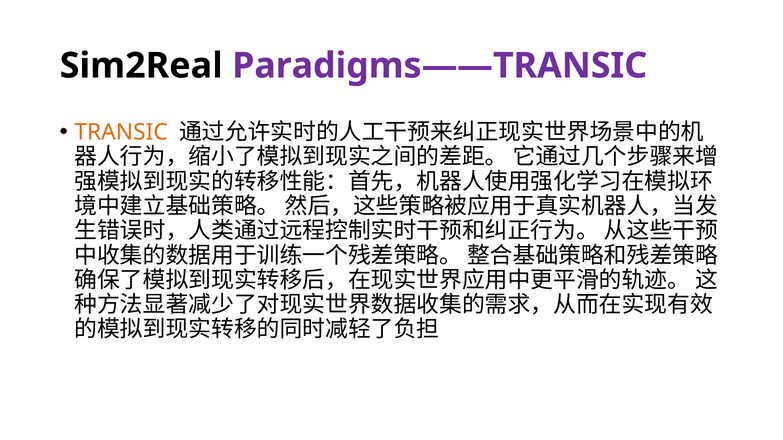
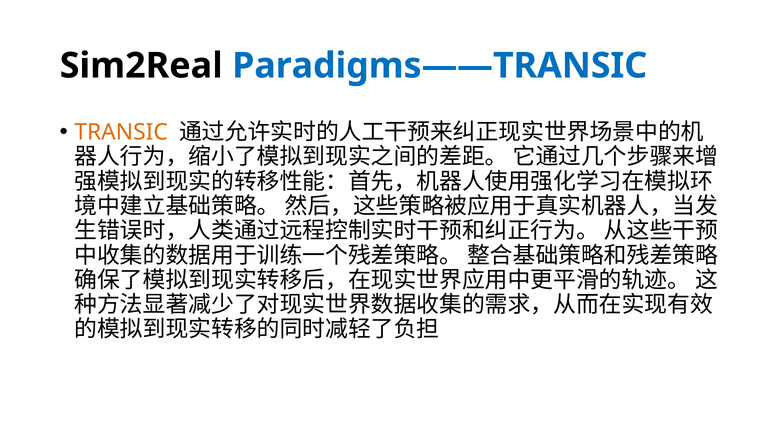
Paradigms——TRANSIC colour: purple -> blue
